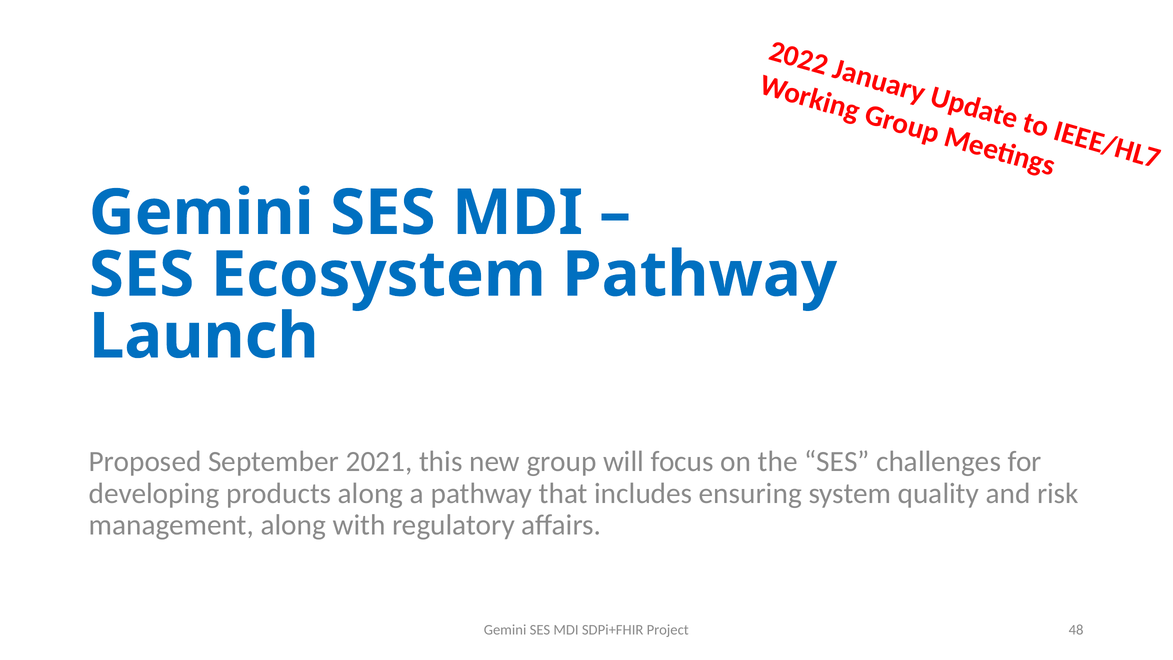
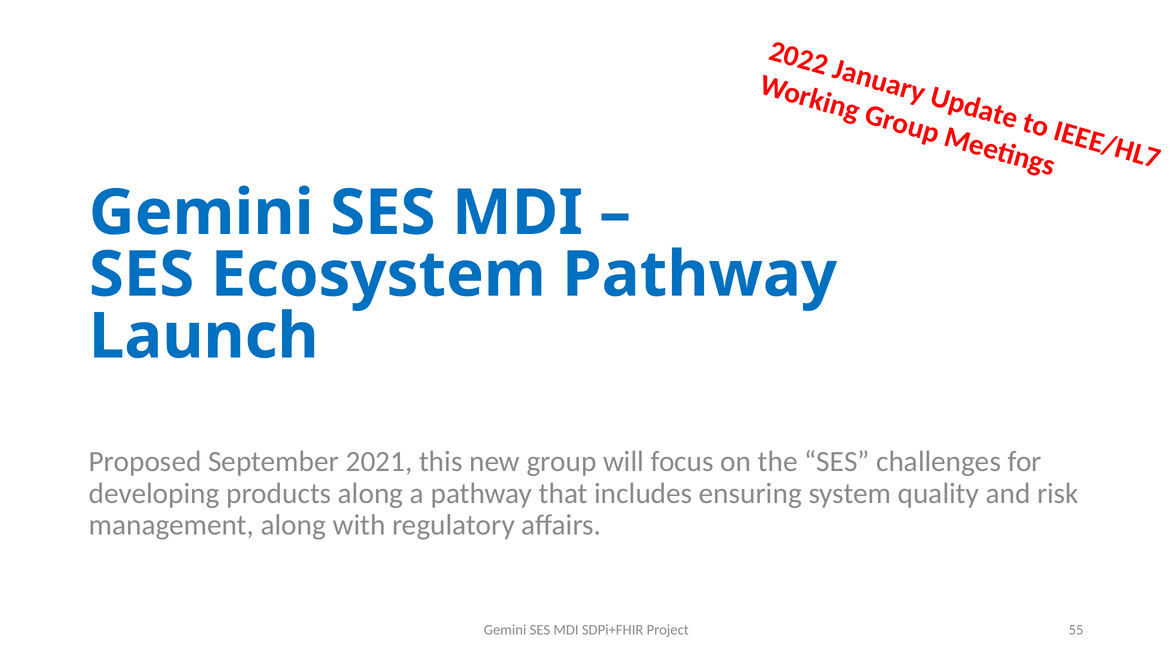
48: 48 -> 55
